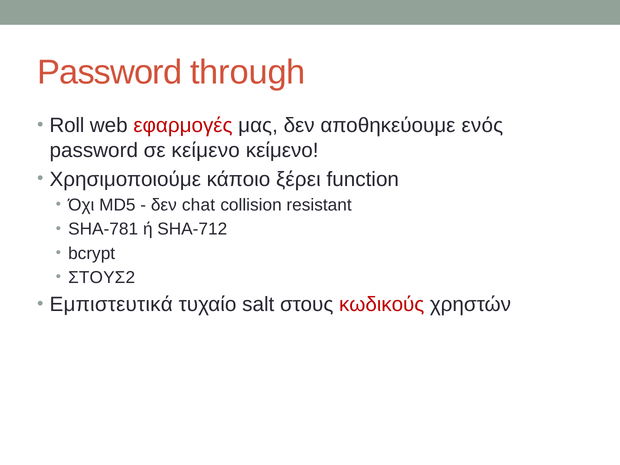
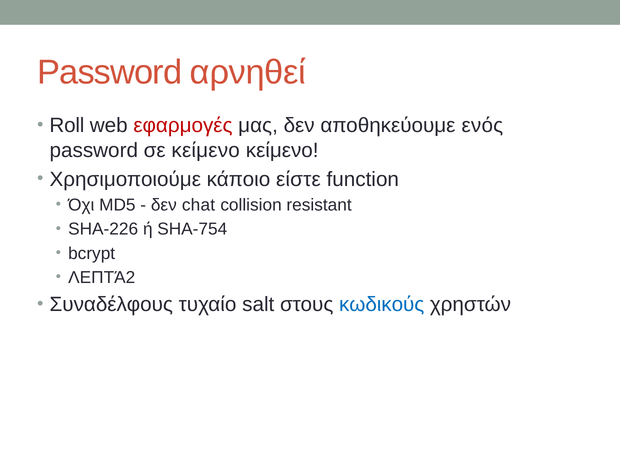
through: through -> αρνηθεί
ξέρει: ξέρει -> είστε
SHA-781: SHA-781 -> SHA-226
SHA-712: SHA-712 -> SHA-754
ΣΤΟΥΣ2: ΣΤΟΥΣ2 -> ΛΕΠΤΆ2
Εμπιστευτικά: Εμπιστευτικά -> Συναδέλφους
κωδικούς colour: red -> blue
